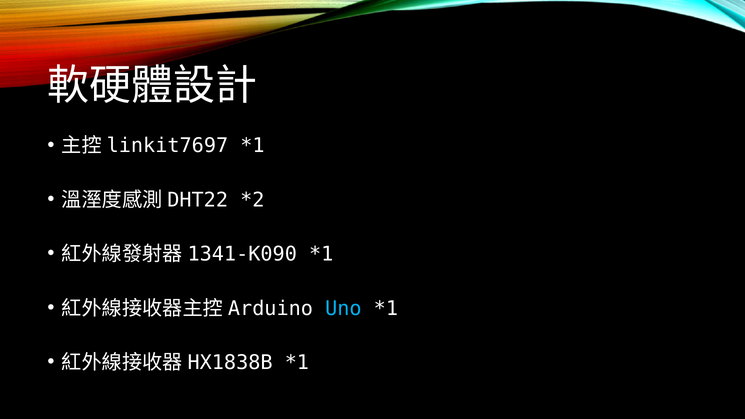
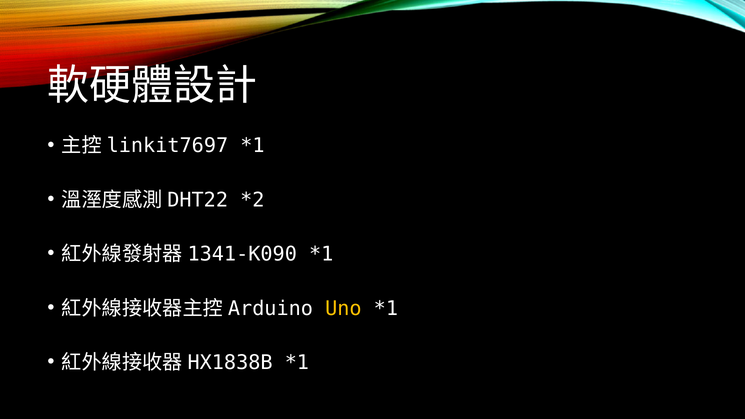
Uno colour: light blue -> yellow
